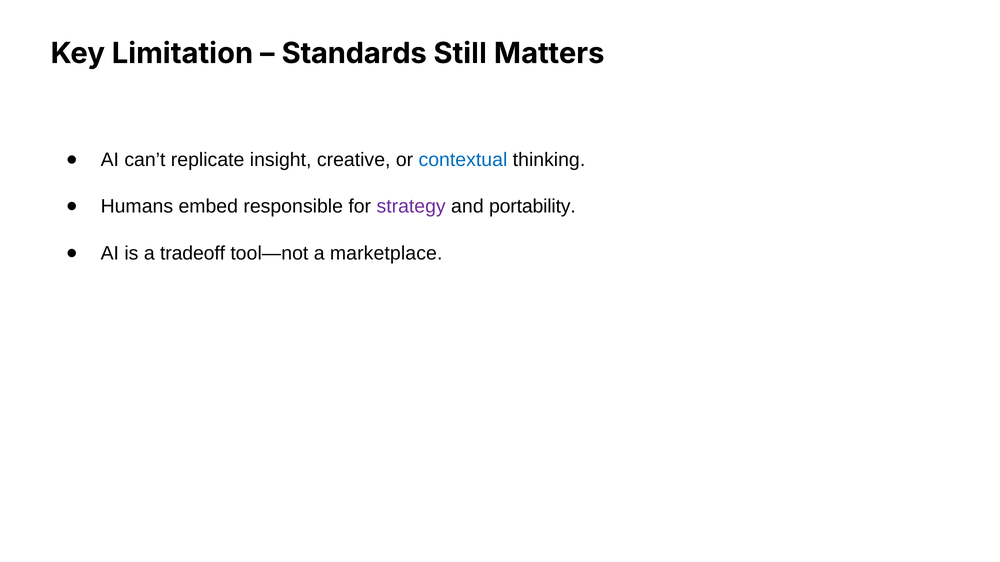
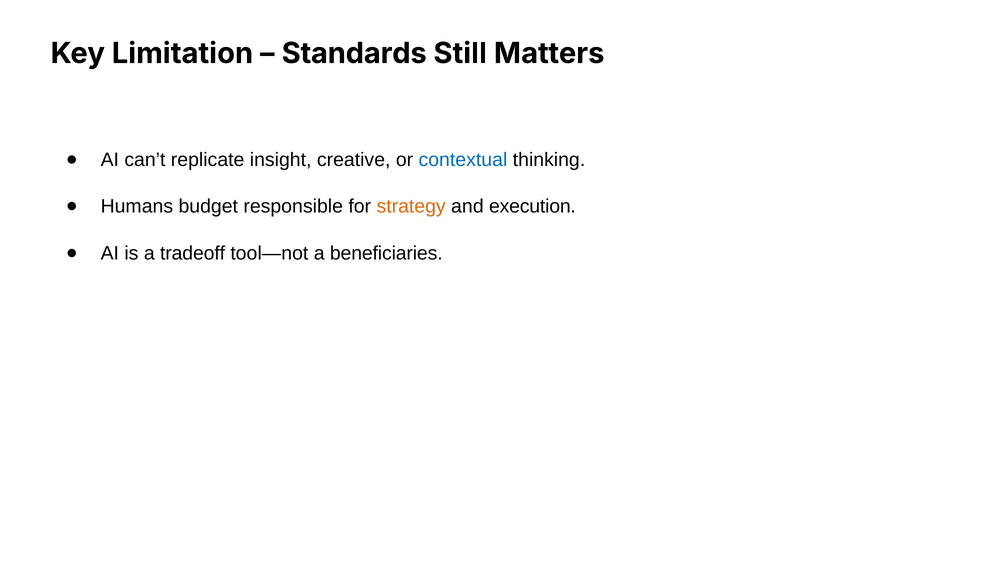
embed: embed -> budget
strategy colour: purple -> orange
portability: portability -> execution
marketplace: marketplace -> beneficiaries
